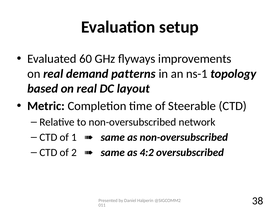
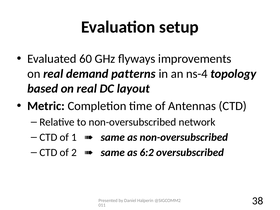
ns-1: ns-1 -> ns-4
Steerable: Steerable -> Antennas
4:2: 4:2 -> 6:2
